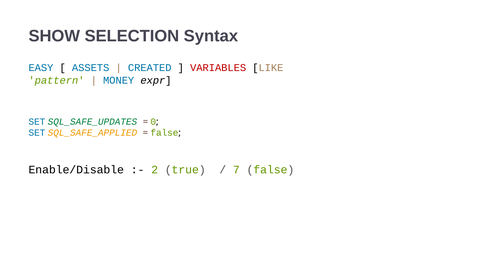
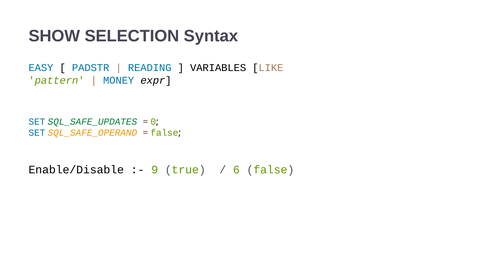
ASSETS: ASSETS -> PADSTR
CREATED: CREATED -> READING
VARIABLES colour: red -> black
SQL_SAFE_APPLIED: SQL_SAFE_APPLIED -> SQL_SAFE_OPERAND
2: 2 -> 9
7: 7 -> 6
